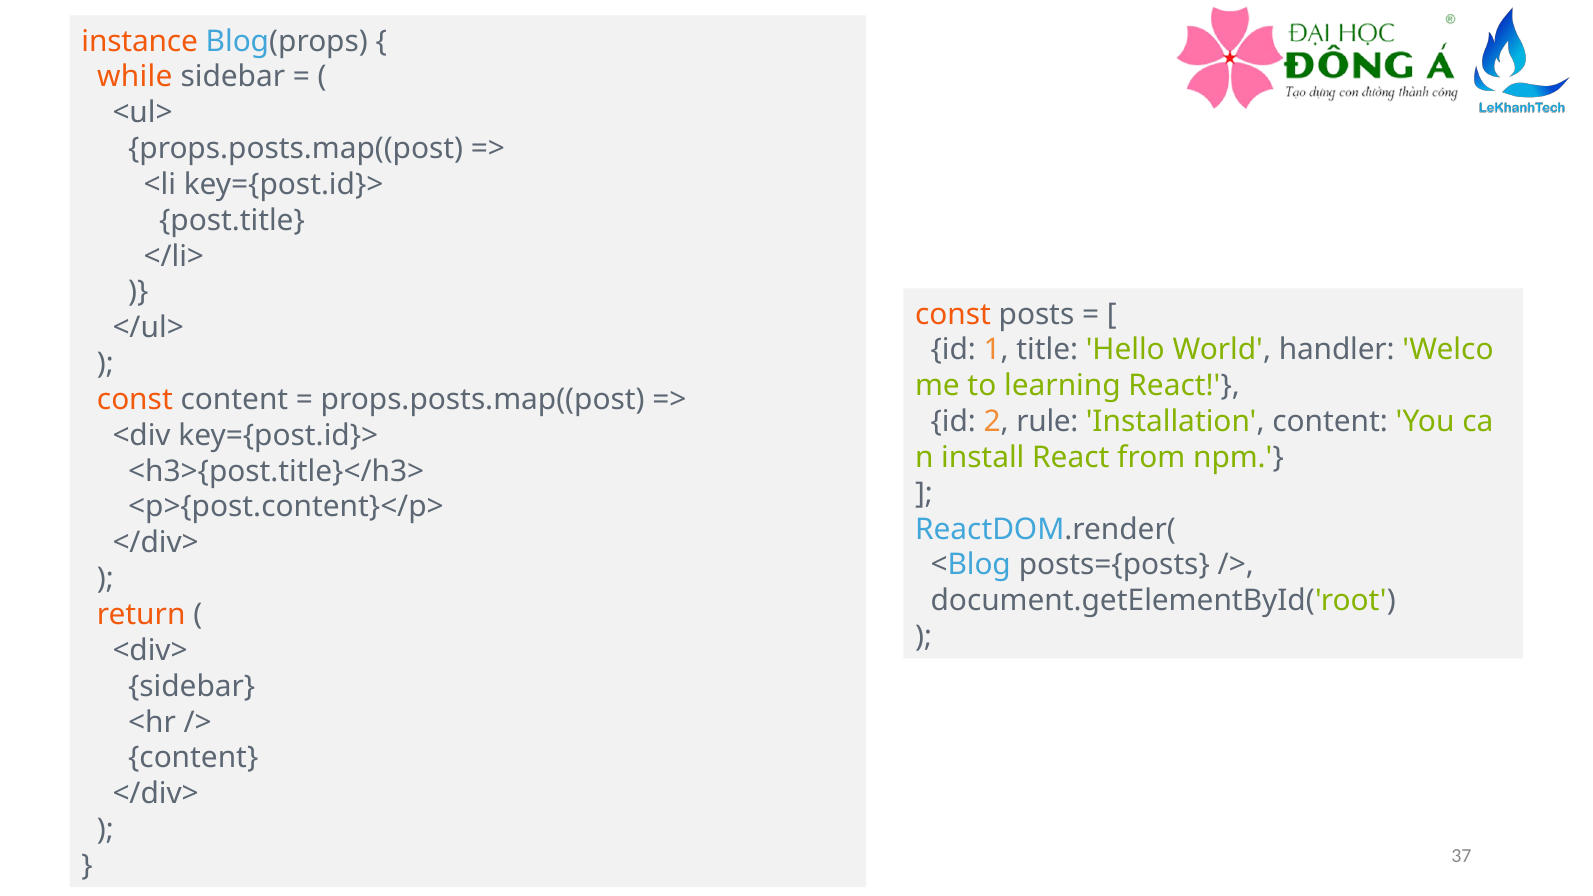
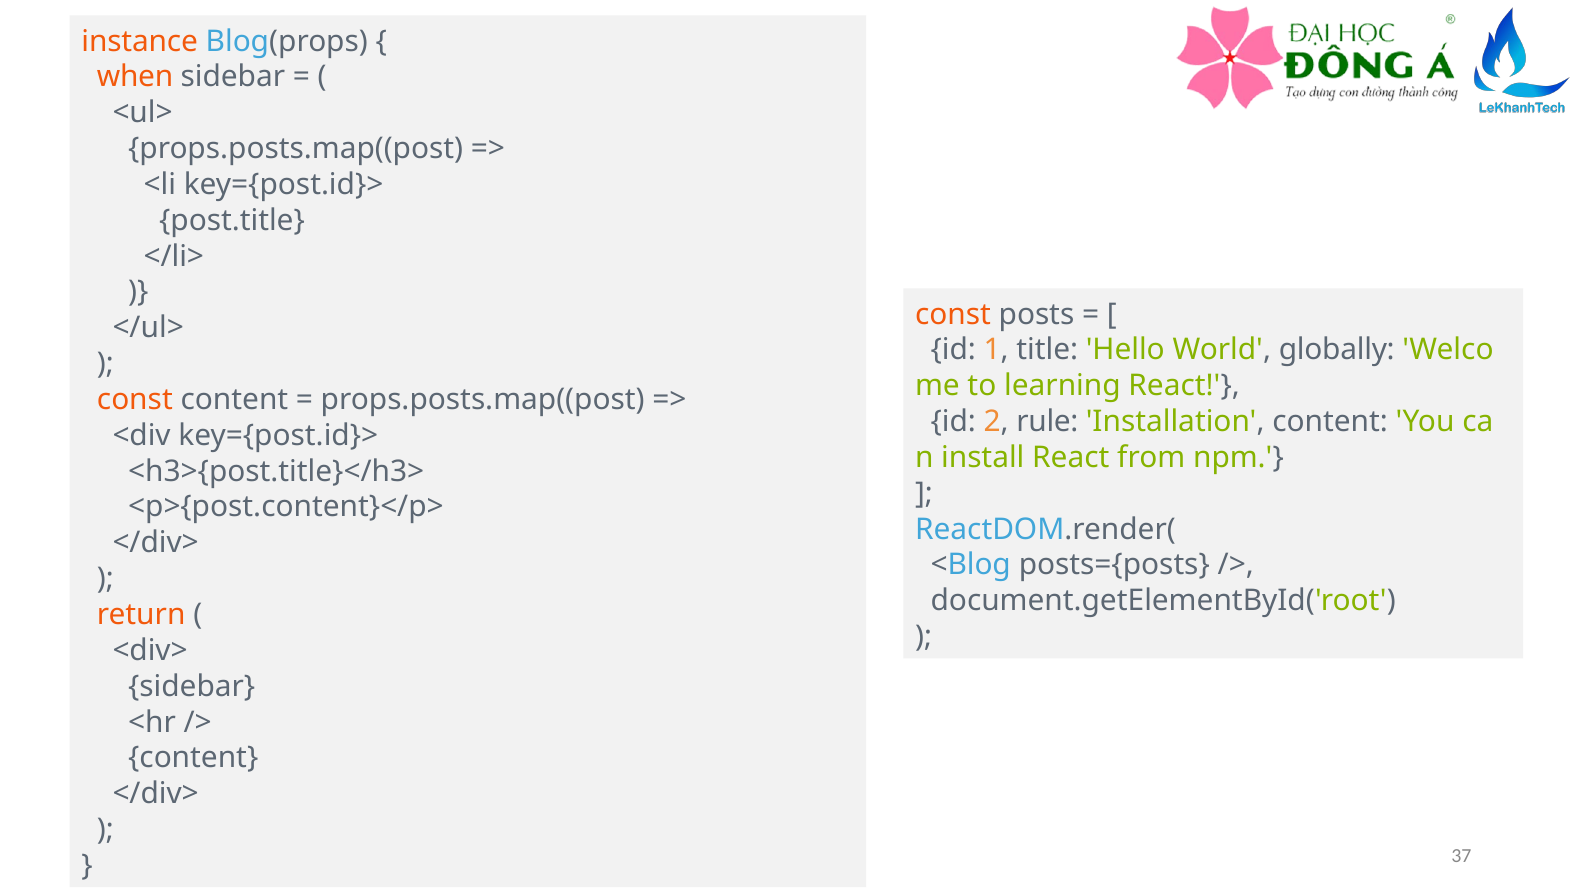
while: while -> when
handler: handler -> globally
